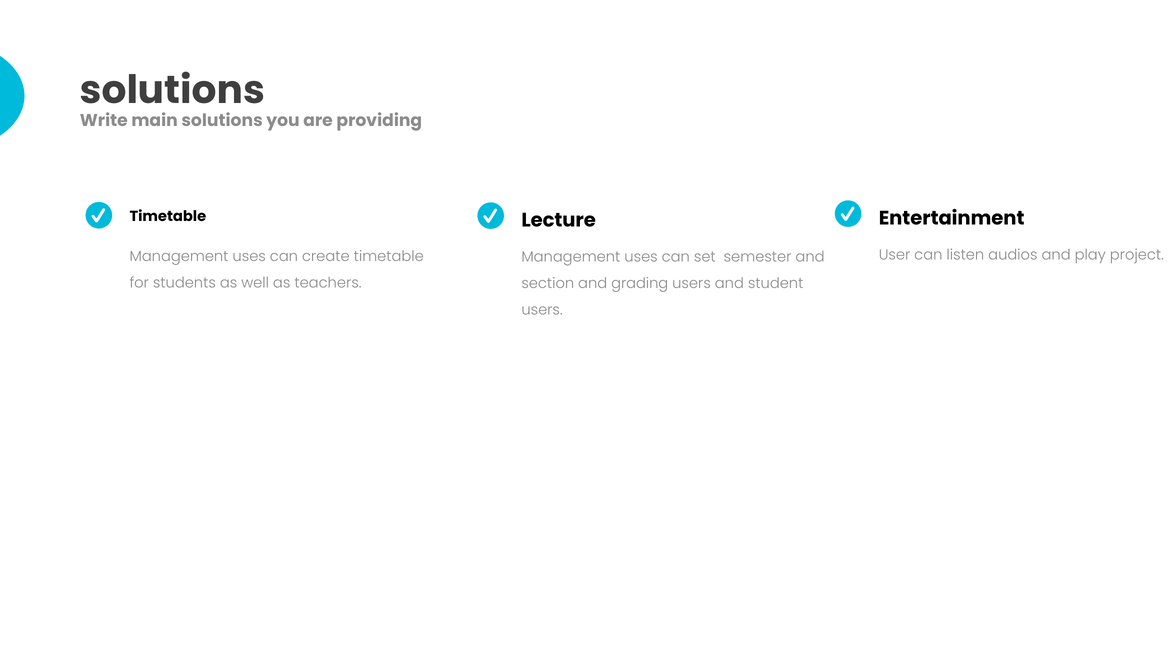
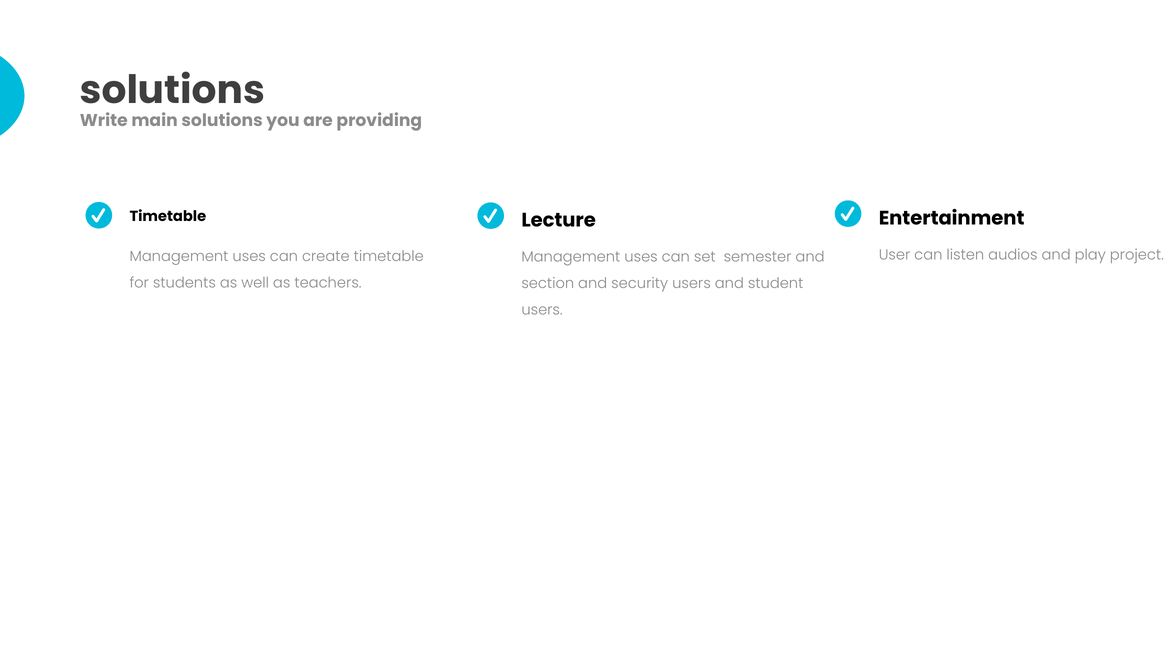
grading: grading -> security
